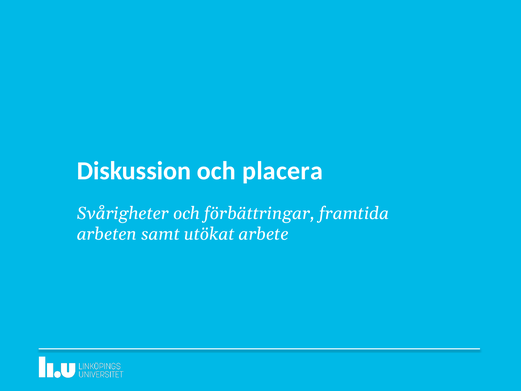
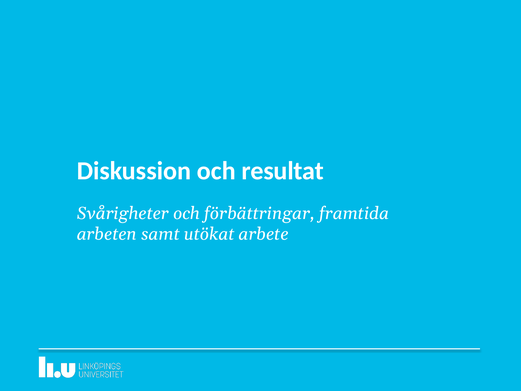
placera: placera -> resultat
